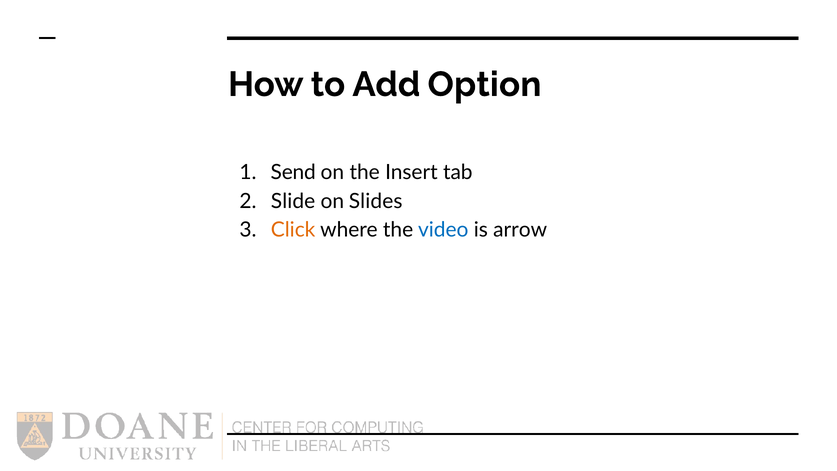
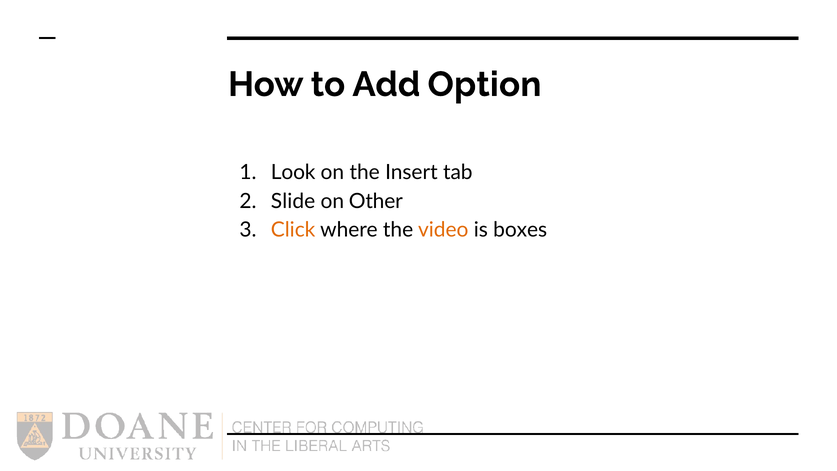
Send: Send -> Look
Slides: Slides -> Other
video colour: blue -> orange
arrow: arrow -> boxes
